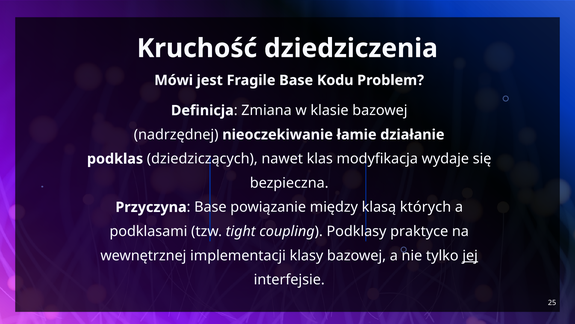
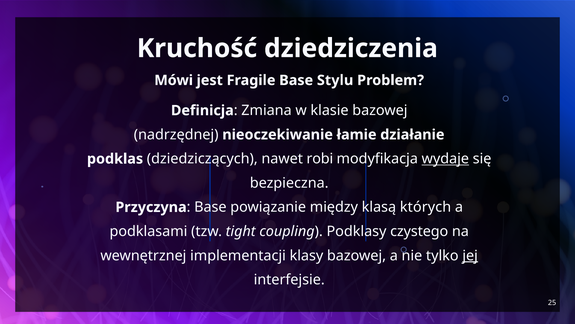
Kodu: Kodu -> Stylu
klas: klas -> robi
wydaje underline: none -> present
praktyce: praktyce -> czystego
